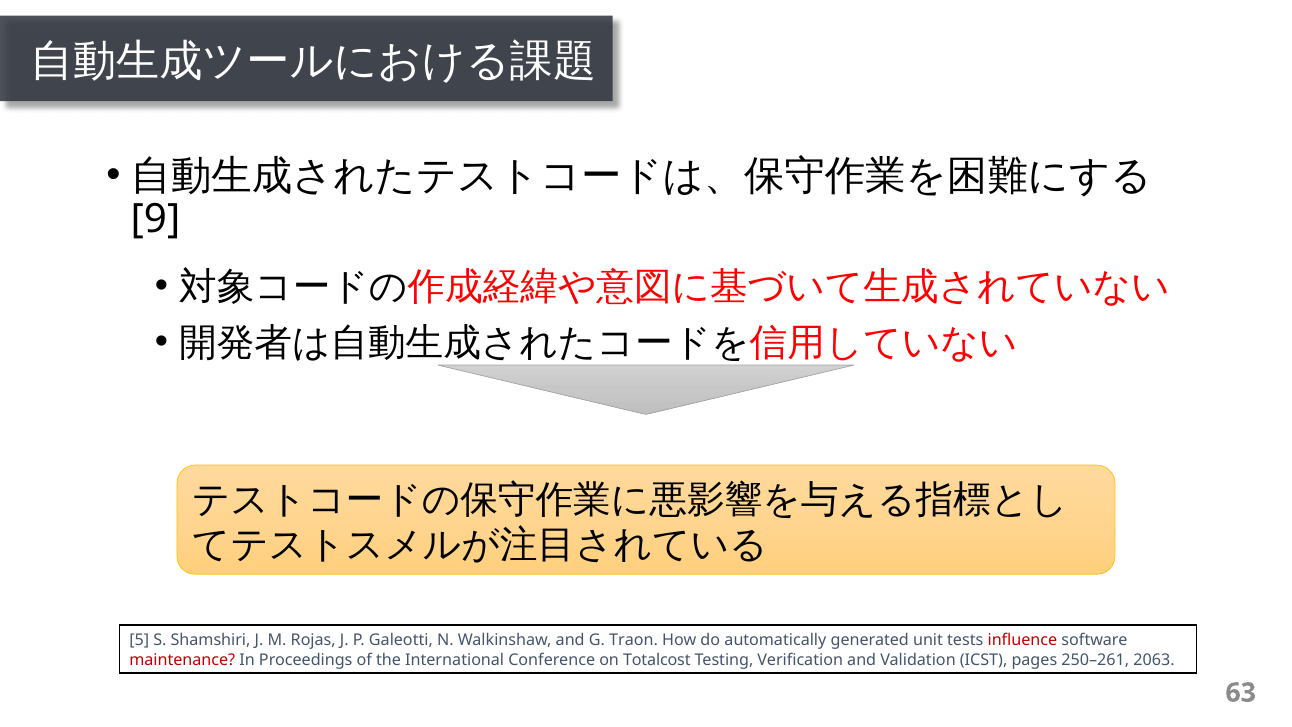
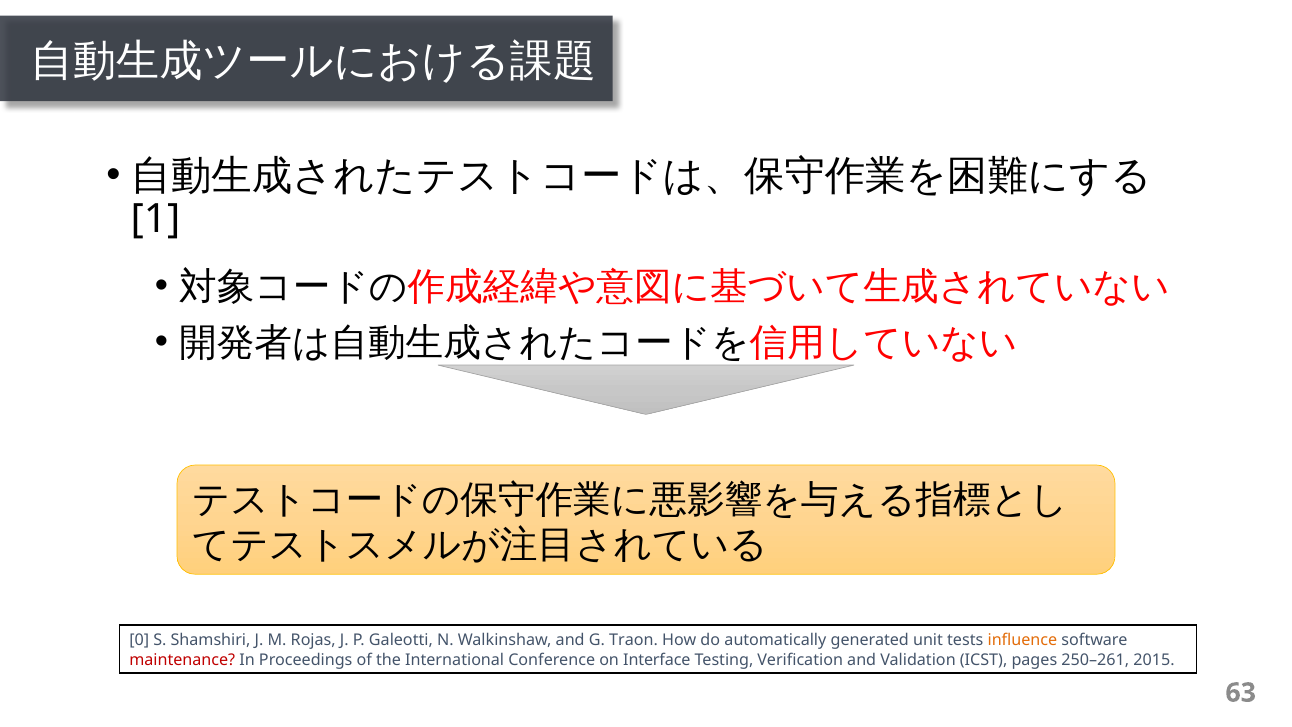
9: 9 -> 1
5: 5 -> 0
inﬂuence colour: red -> orange
Totalcost: Totalcost -> Interface
2063: 2063 -> 2015
